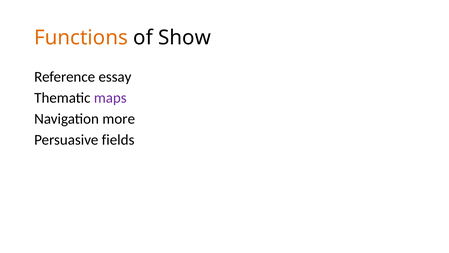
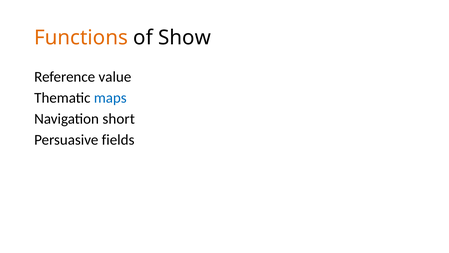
essay: essay -> value
maps colour: purple -> blue
more: more -> short
